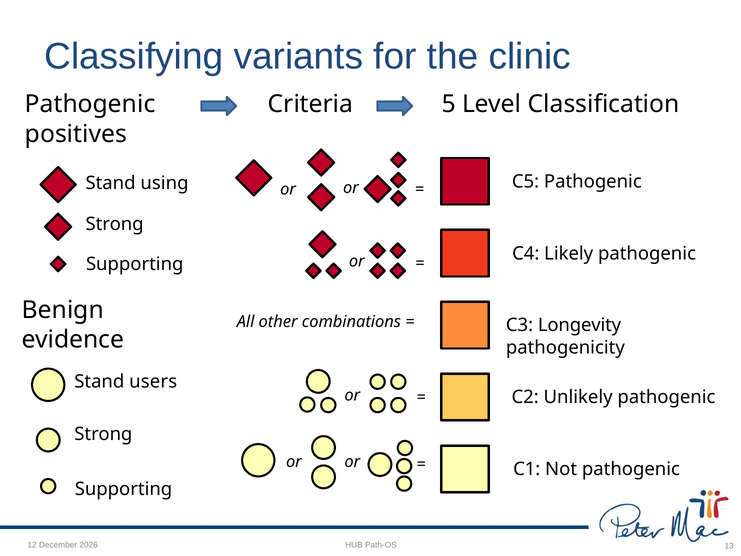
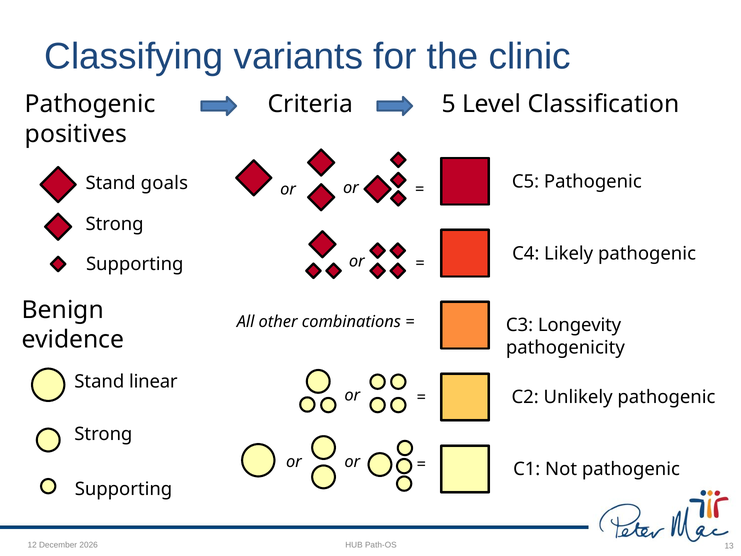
using: using -> goals
users: users -> linear
